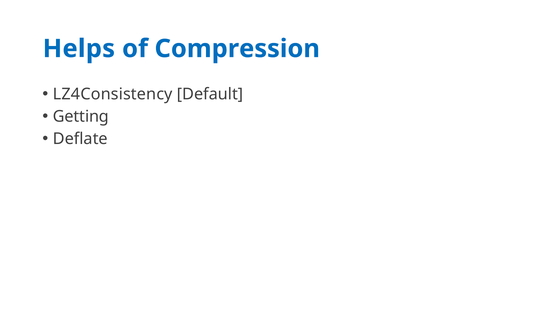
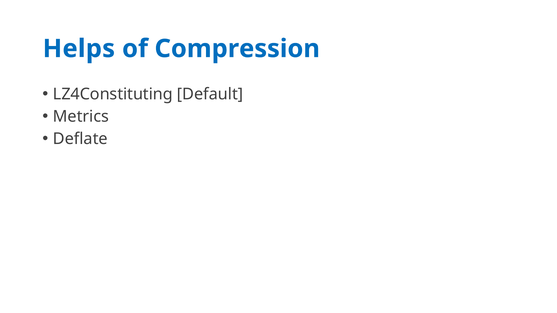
LZ4Consistency: LZ4Consistency -> LZ4Constituting
Getting: Getting -> Metrics
